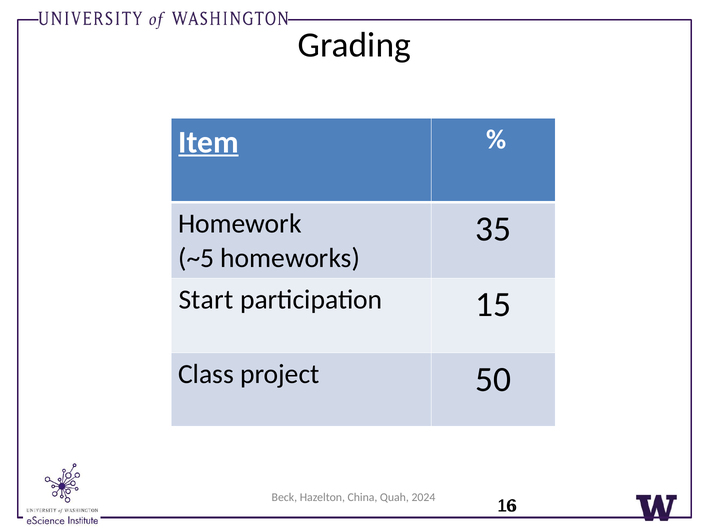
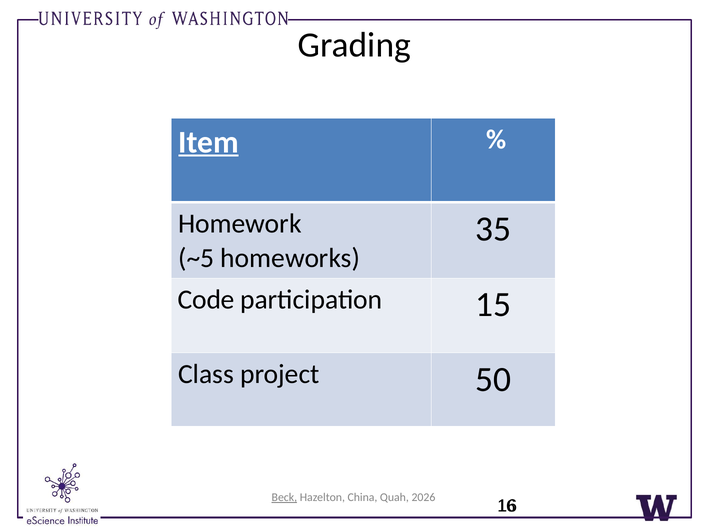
Start: Start -> Code
Beck underline: none -> present
2024: 2024 -> 2026
